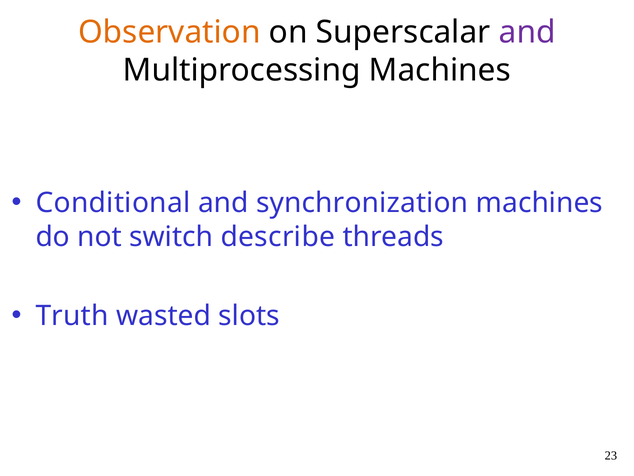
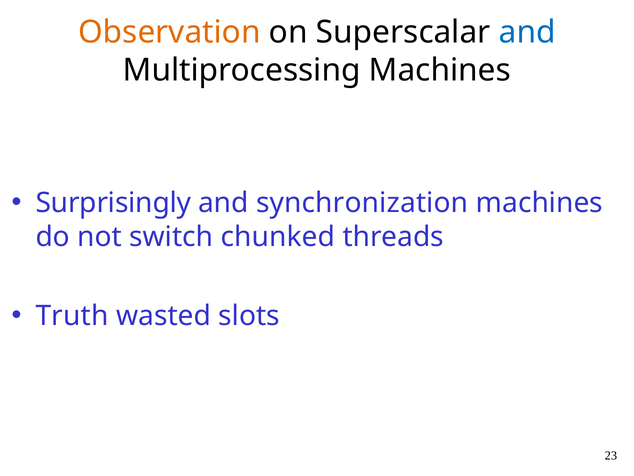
and at (527, 32) colour: purple -> blue
Conditional: Conditional -> Surprisingly
describe: describe -> chunked
